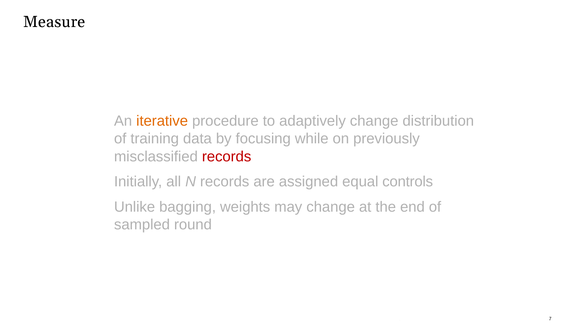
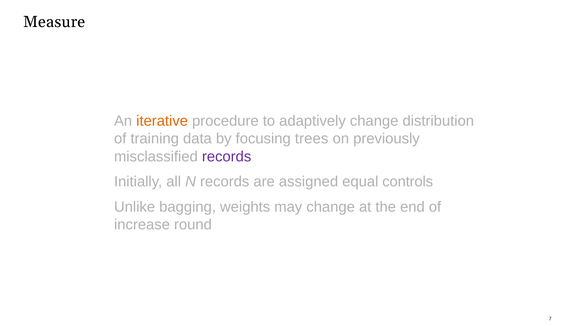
while: while -> trees
records at (227, 157) colour: red -> purple
sampled: sampled -> increase
